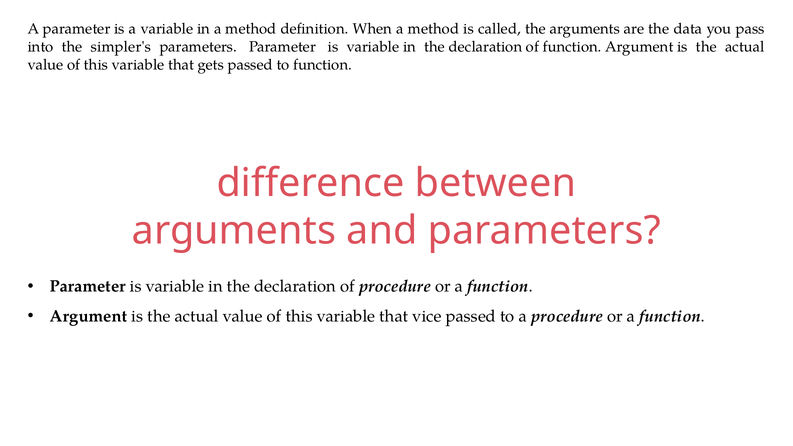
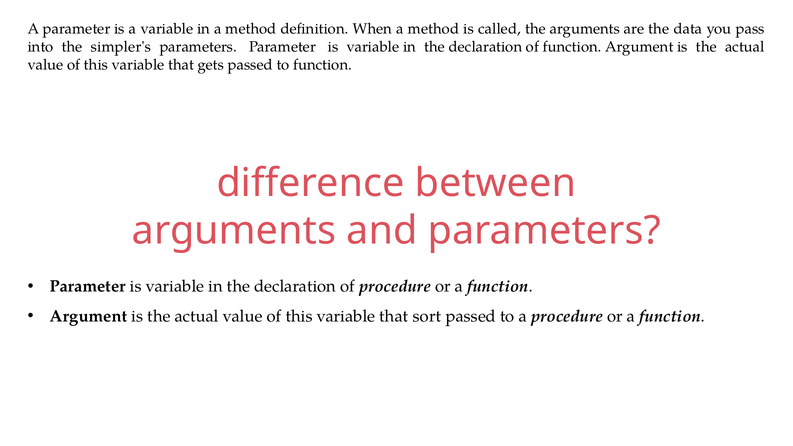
vice: vice -> sort
